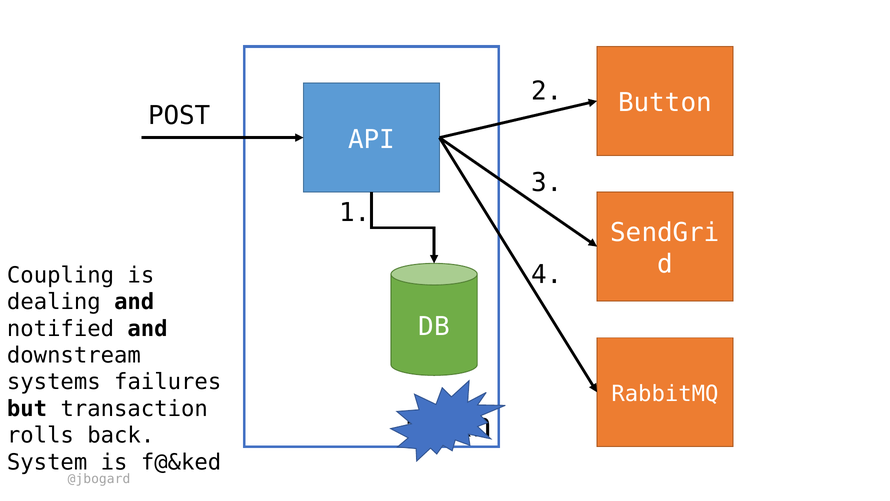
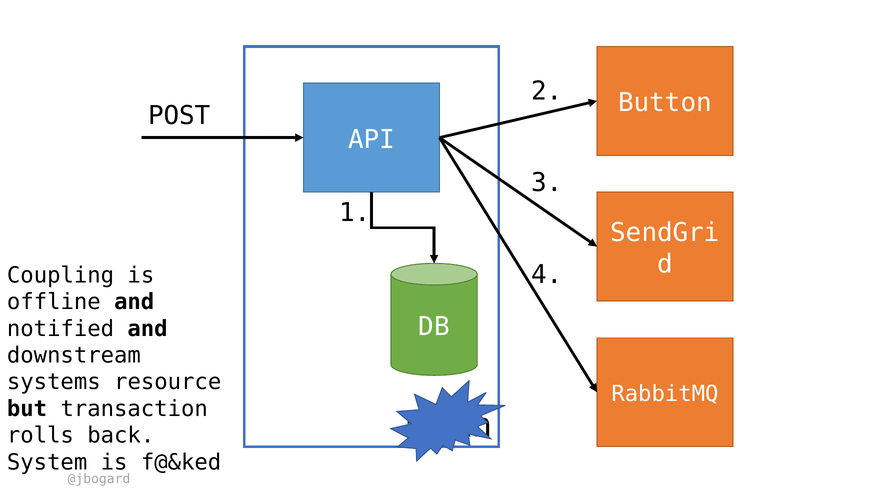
dealing: dealing -> offline
failures: failures -> resource
